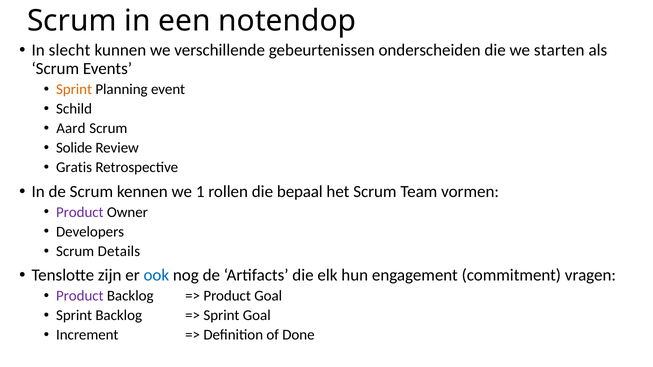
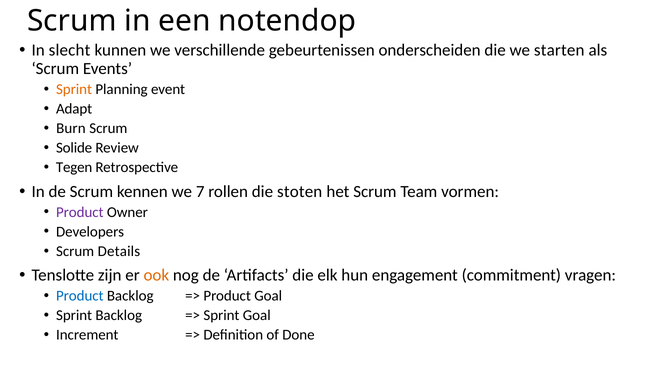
Schild: Schild -> Adapt
Aard: Aard -> Burn
Gratis: Gratis -> Tegen
1: 1 -> 7
bepaal: bepaal -> stoten
ook colour: blue -> orange
Product at (80, 296) colour: purple -> blue
